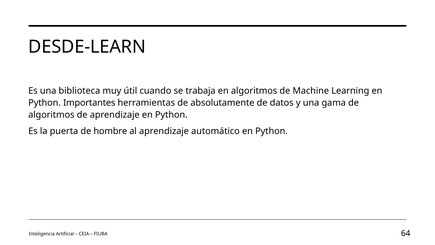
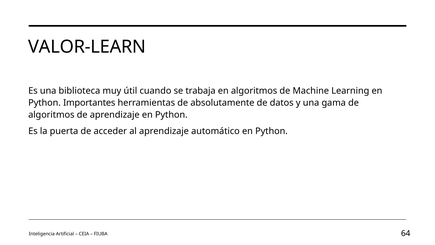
DESDE-LEARN: DESDE-LEARN -> VALOR-LEARN
hombre: hombre -> acceder
